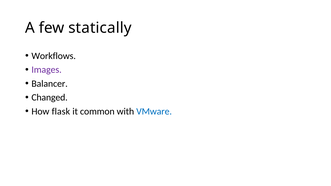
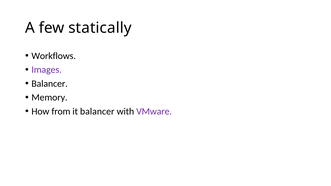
Changed: Changed -> Memory
flask: flask -> from
it common: common -> balancer
VMware colour: blue -> purple
